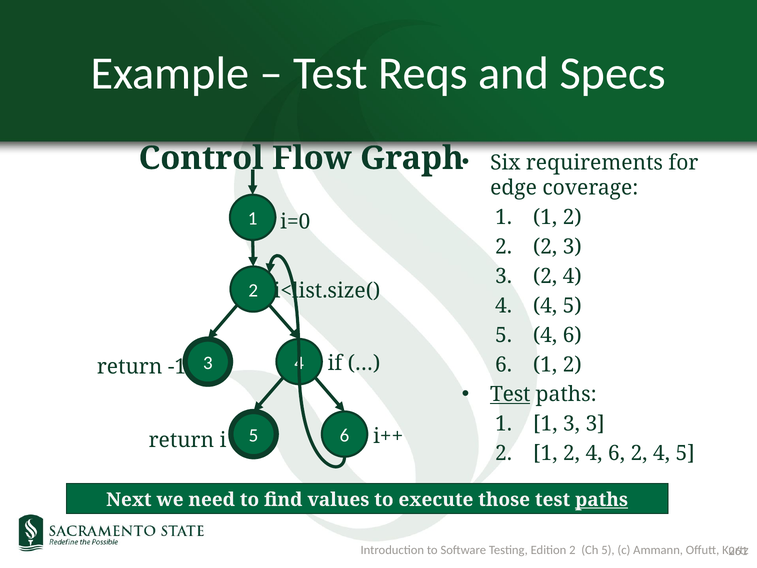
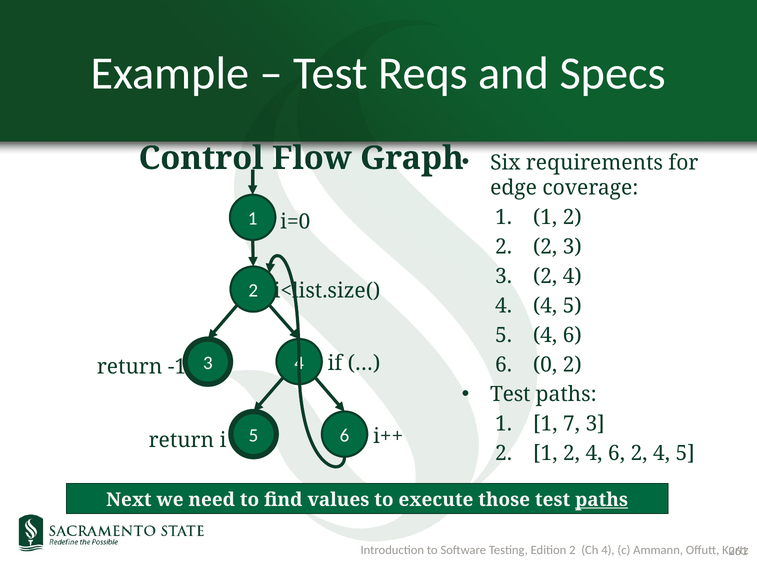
6 1: 1 -> 0
Test at (510, 394) underline: present -> none
1 3: 3 -> 7
Ch 5: 5 -> 4
